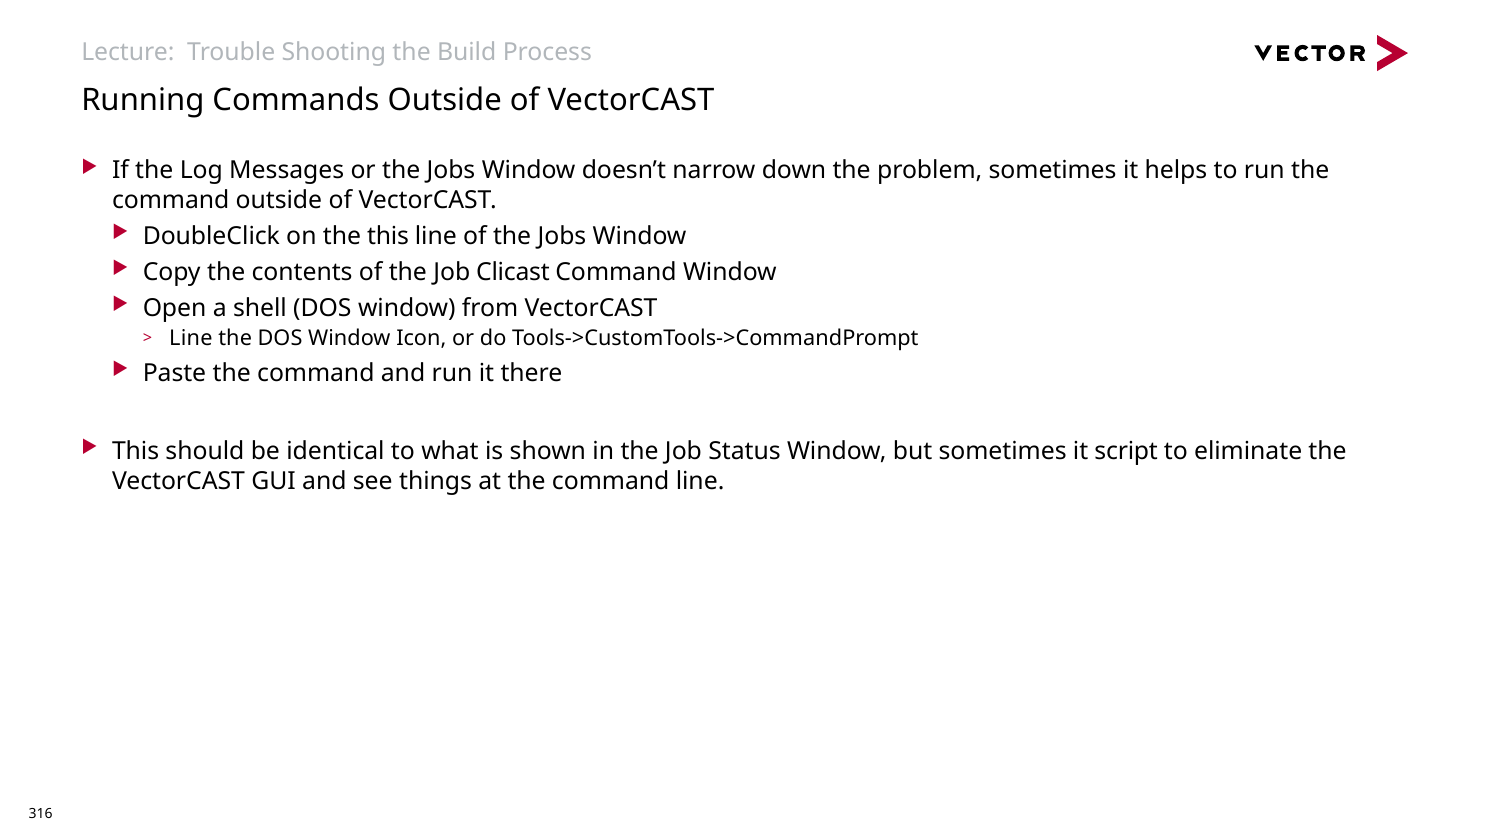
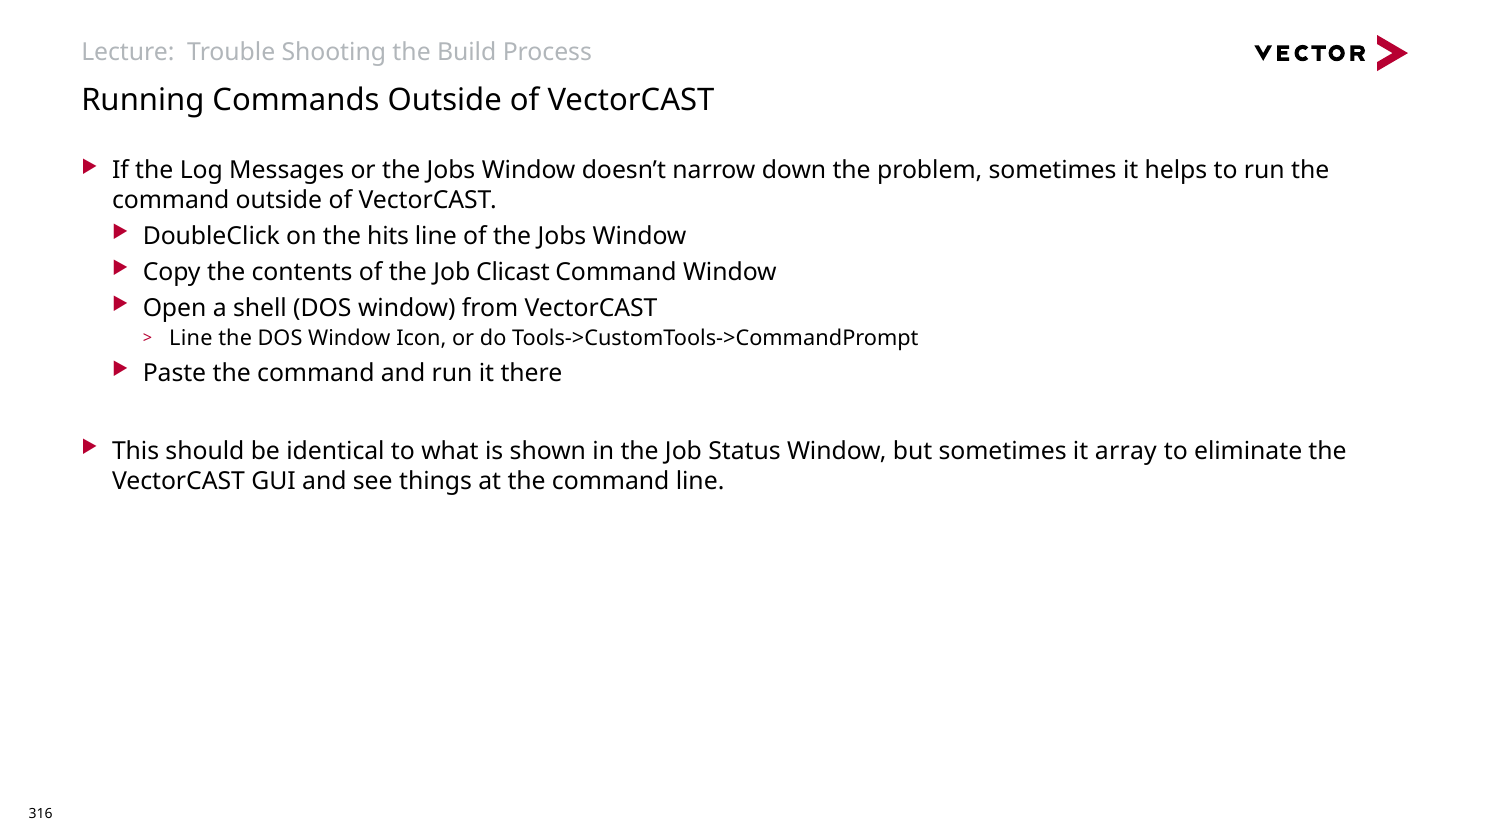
the this: this -> hits
script: script -> array
